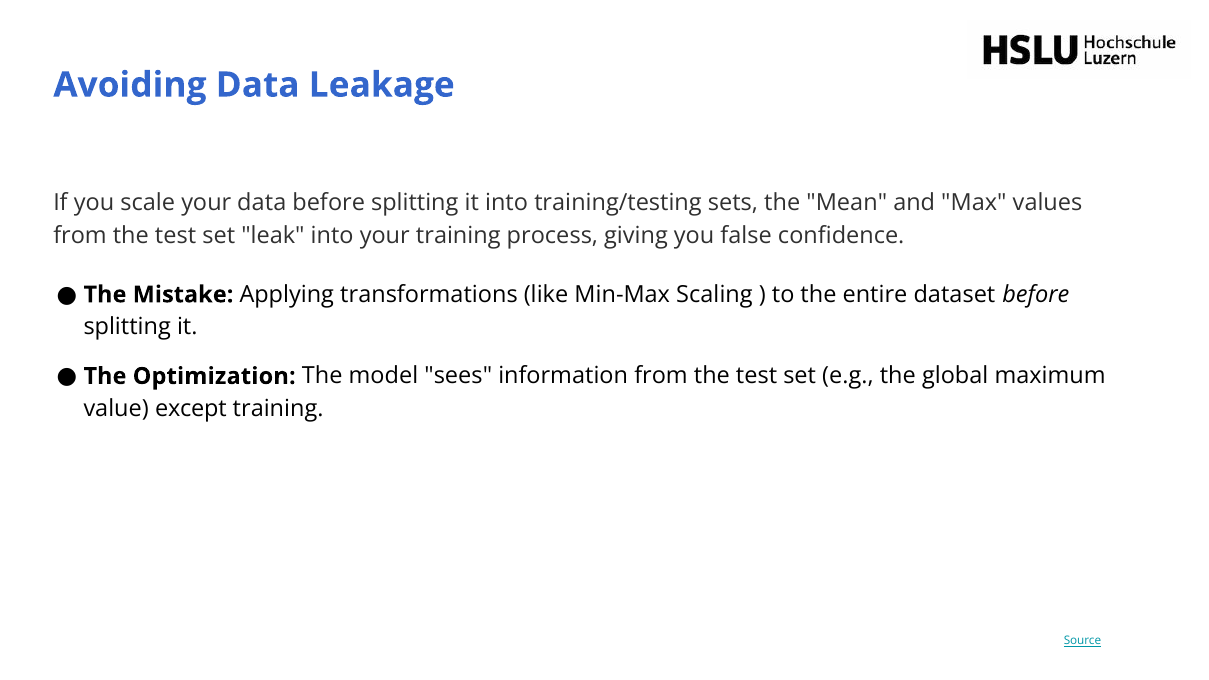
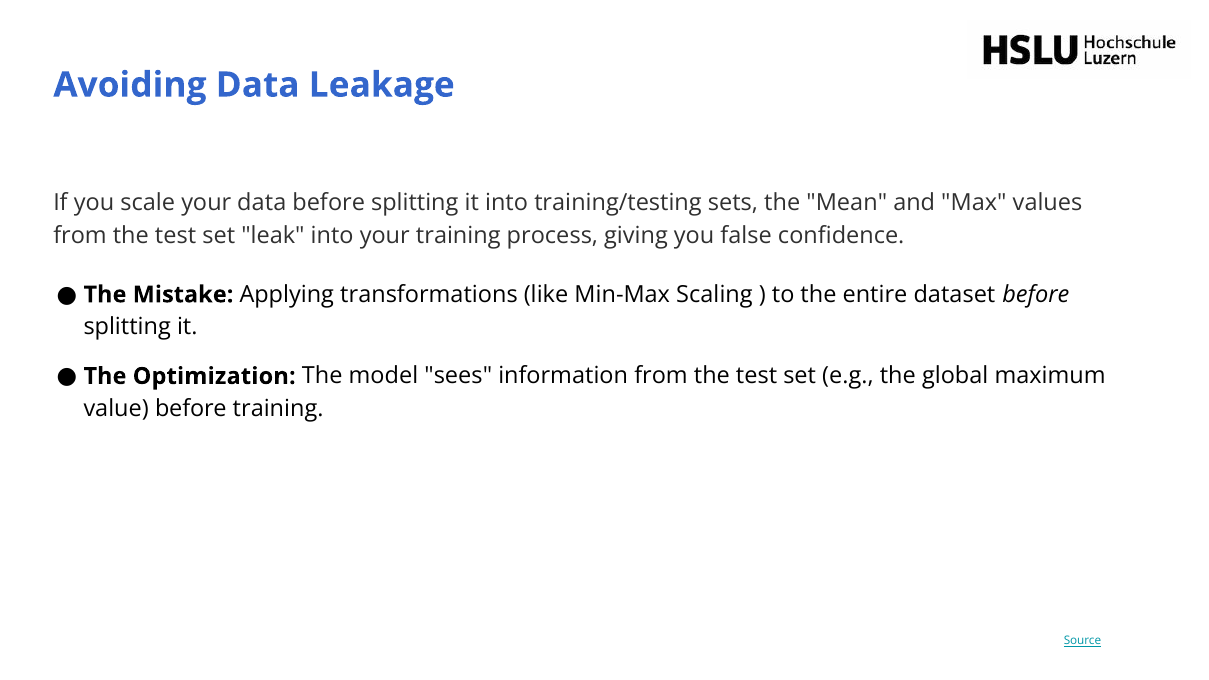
value except: except -> before
